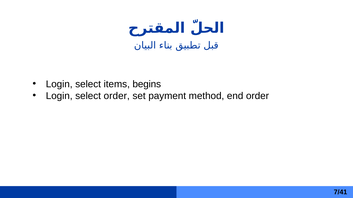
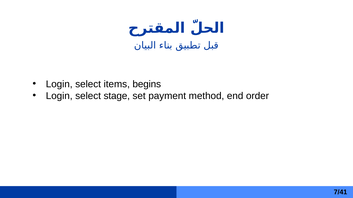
select order: order -> stage
